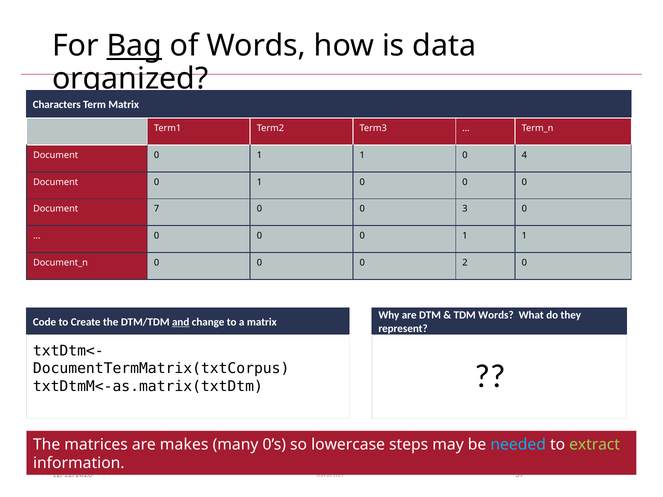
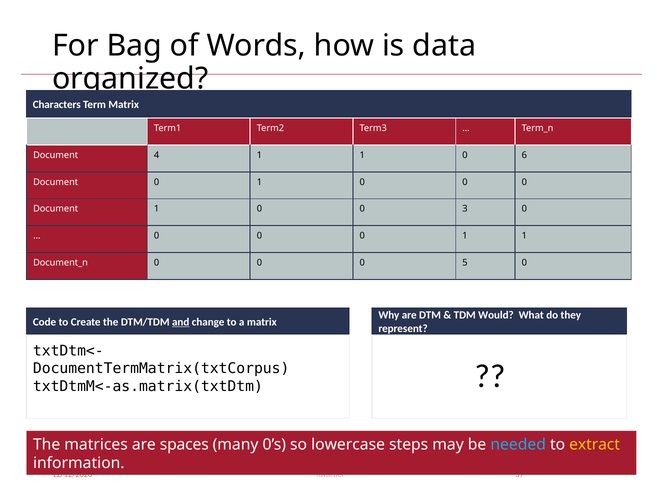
Bag underline: present -> none
0 at (157, 155): 0 -> 4
4: 4 -> 6
Document 7: 7 -> 1
2: 2 -> 5
TDM Words: Words -> Would
makes: makes -> spaces
extract colour: light green -> yellow
